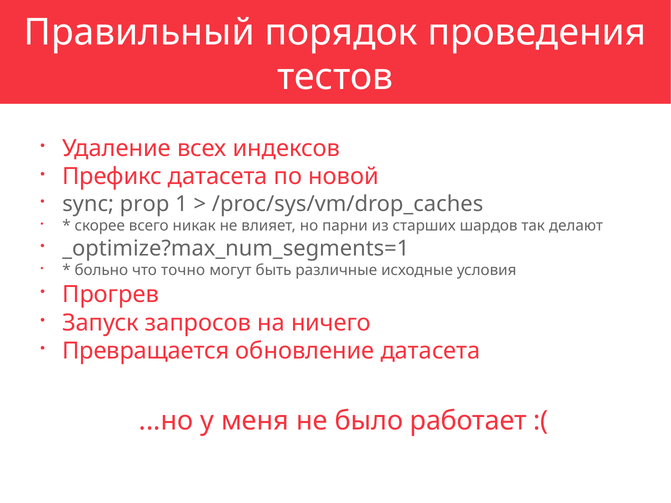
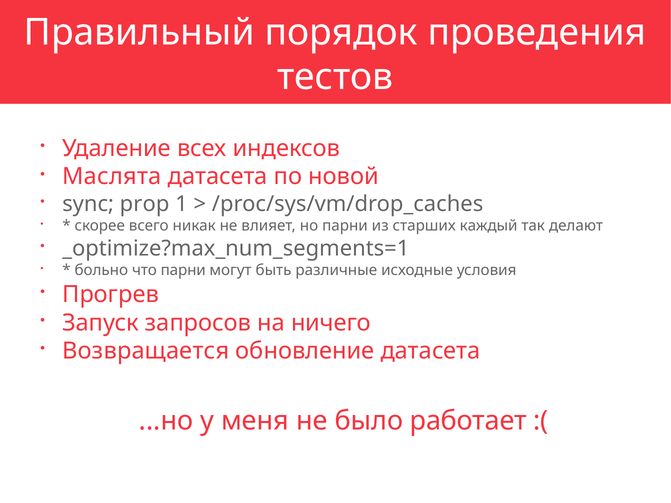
Префикс: Префикс -> Маслята
шардов: шардов -> каждый
что точно: точно -> парни
Превращается: Превращается -> Возвращается
